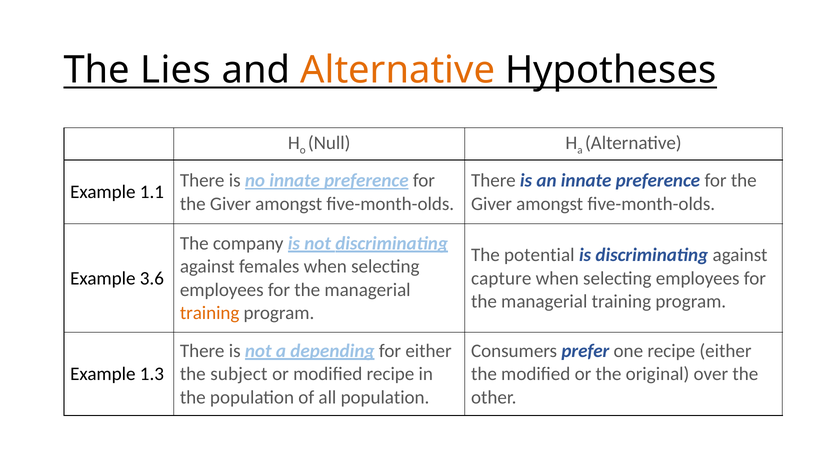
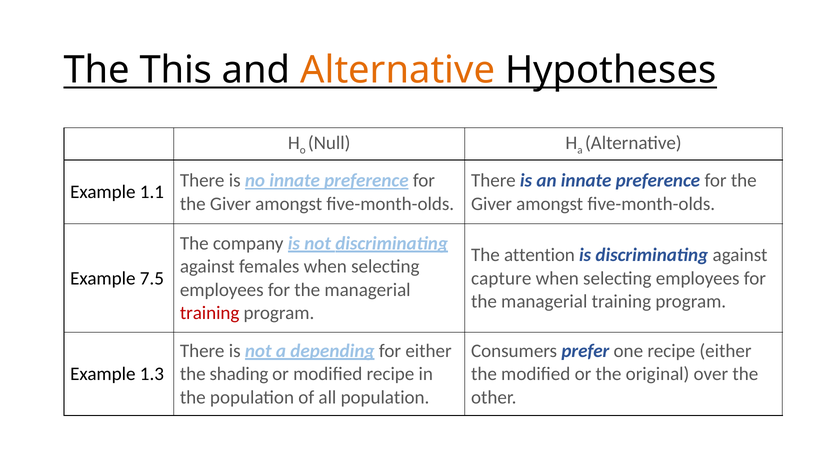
Lies: Lies -> This
potential: potential -> attention
3.6: 3.6 -> 7.5
training at (210, 313) colour: orange -> red
subject: subject -> shading
